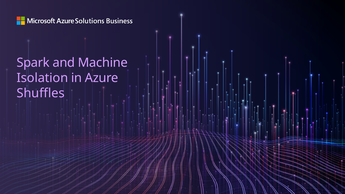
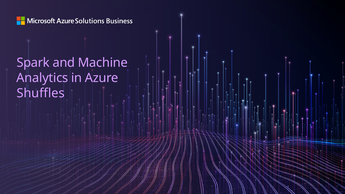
Isolation: Isolation -> Analytics
